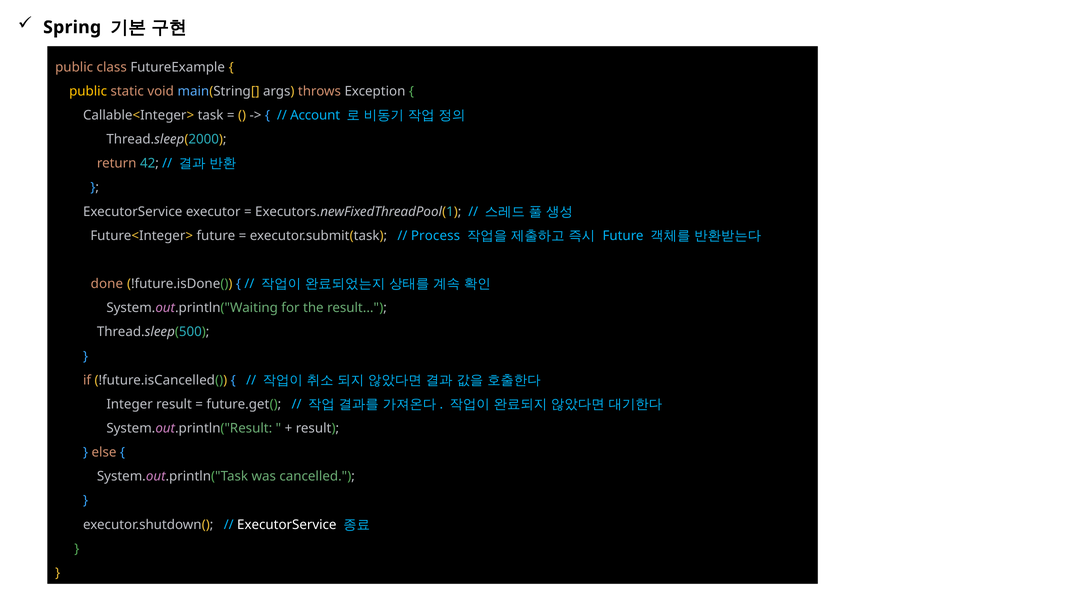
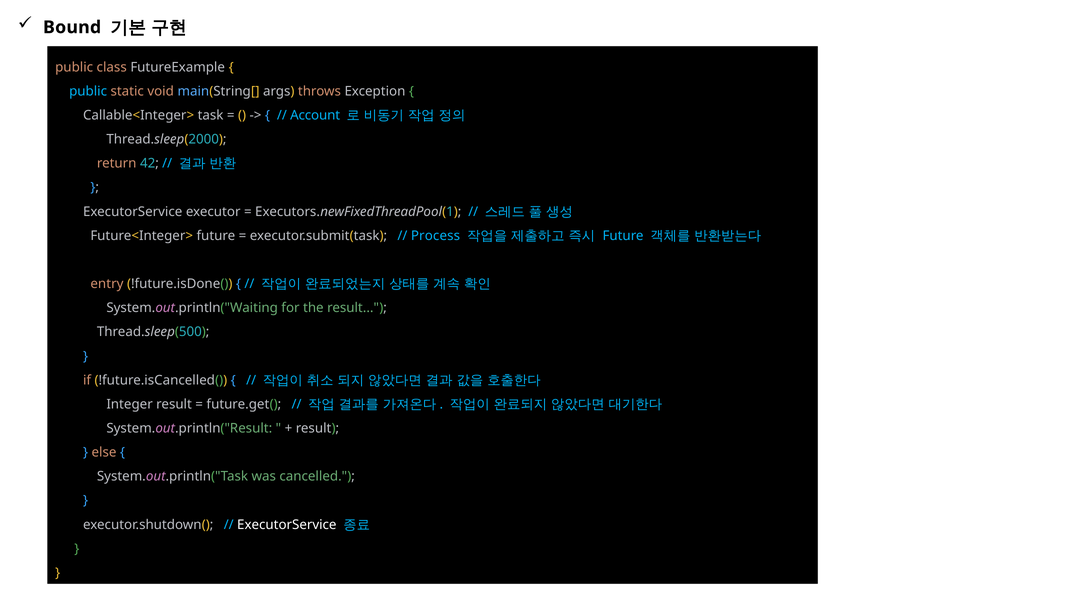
Spring: Spring -> Bound
public at (88, 91) colour: yellow -> light blue
done: done -> entry
